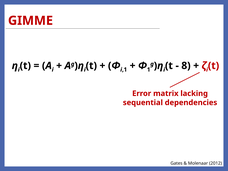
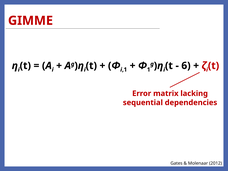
8: 8 -> 6
